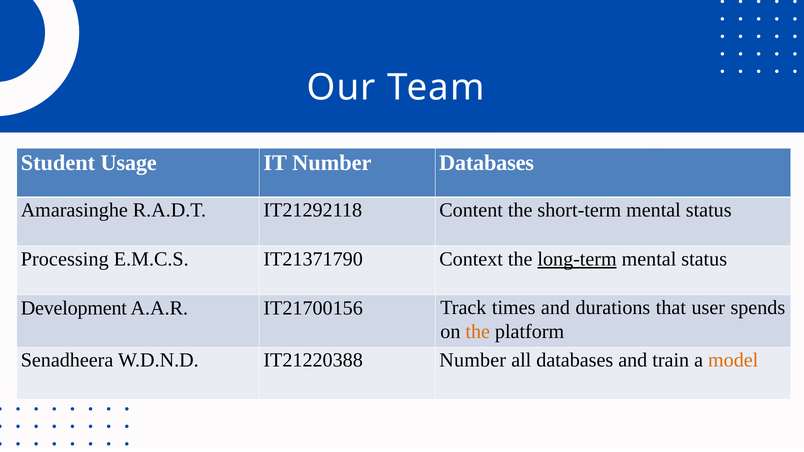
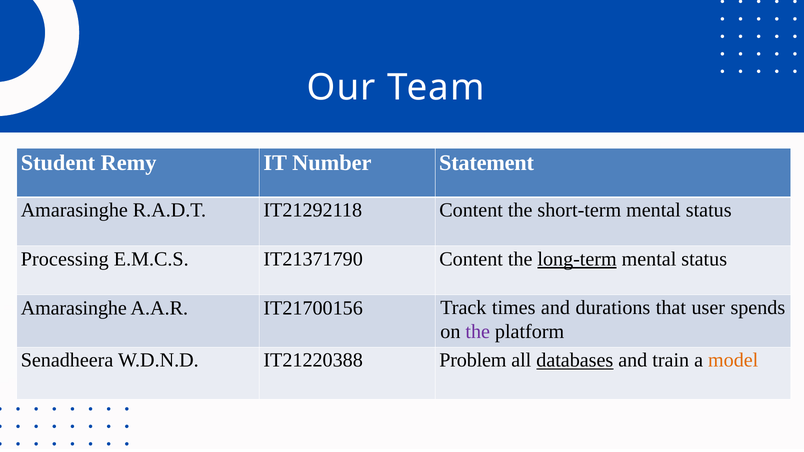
Student Usage: Usage -> Remy
Number Databases: Databases -> Statement
IT21371790 Context: Context -> Content
Development at (74, 308): Development -> Amarasinghe
the at (478, 332) colour: orange -> purple
IT21220388 Number: Number -> Problem
databases at (575, 361) underline: none -> present
